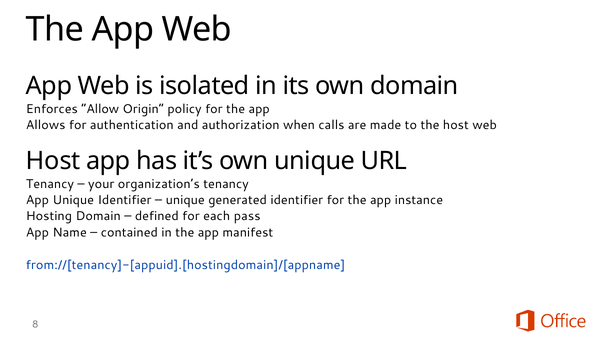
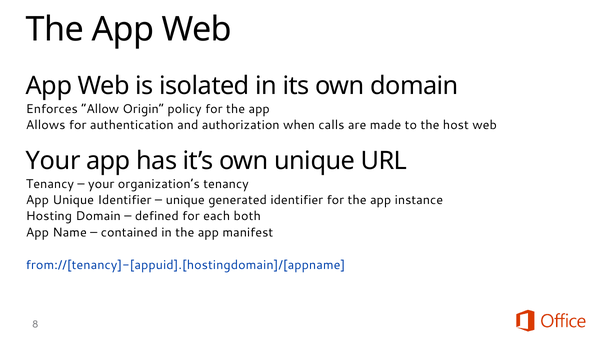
Host at (53, 160): Host -> Your
pass: pass -> both
